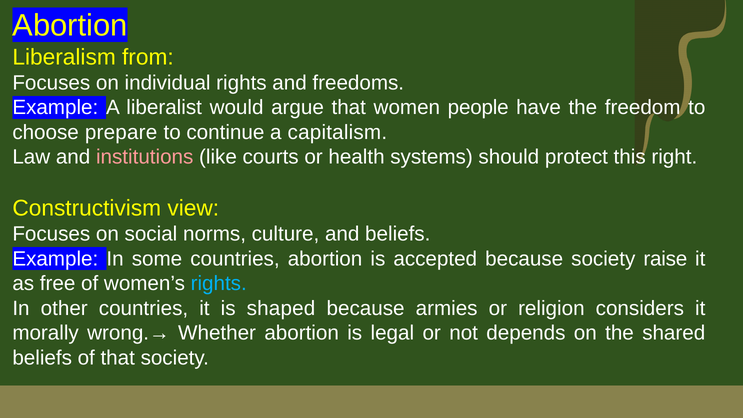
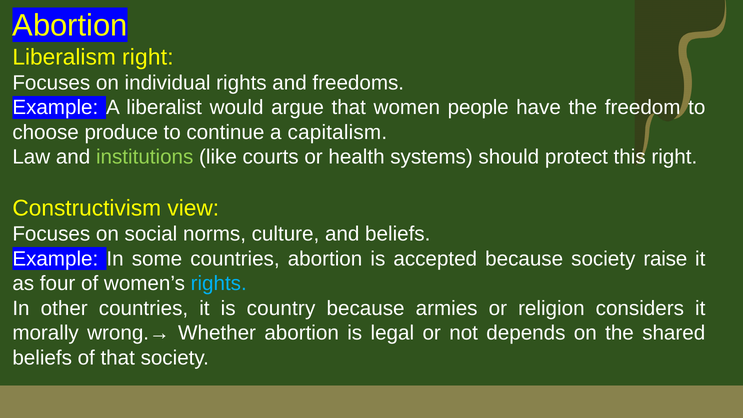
Liberalism from: from -> right
prepare: prepare -> produce
institutions colour: pink -> light green
free: free -> four
shaped: shaped -> country
